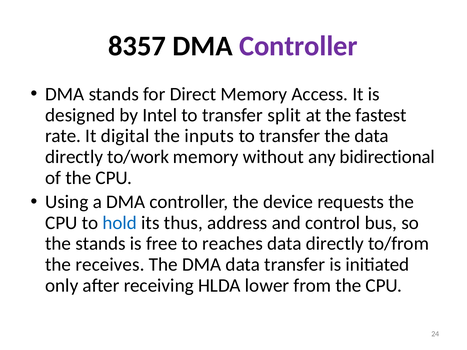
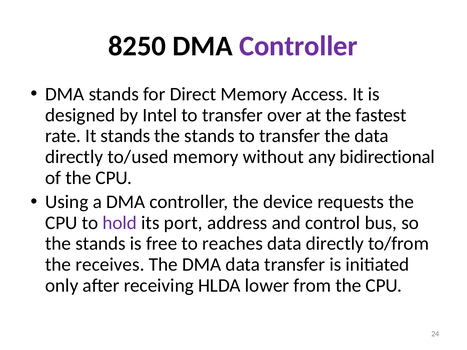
8357: 8357 -> 8250
split: split -> over
It digital: digital -> stands
inputs at (209, 136): inputs -> stands
to/work: to/work -> to/used
hold colour: blue -> purple
thus: thus -> port
